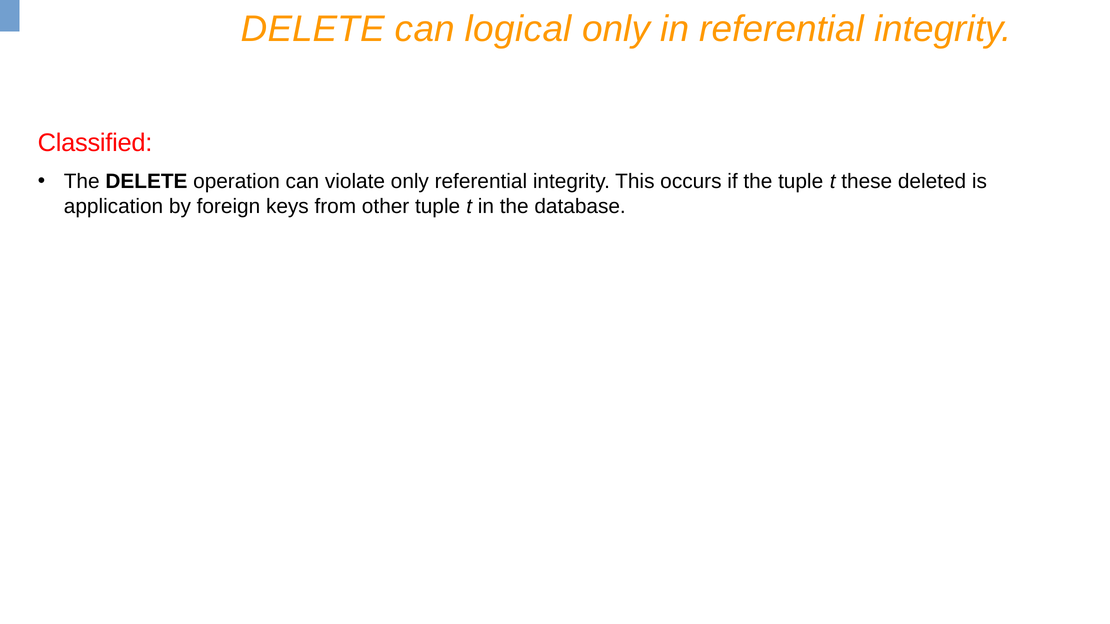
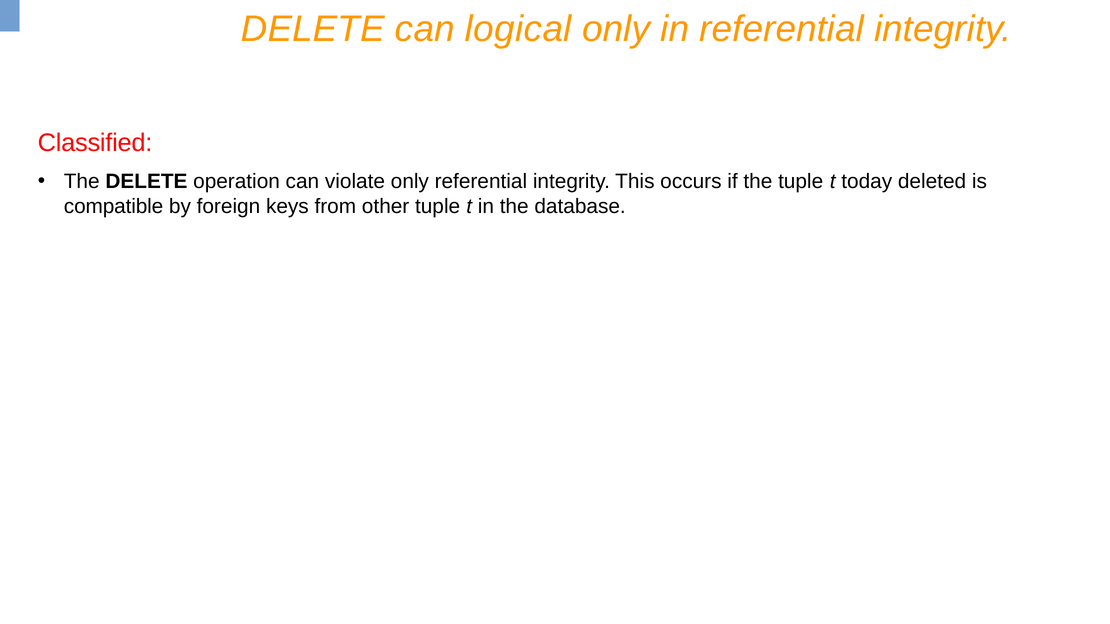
these: these -> today
application: application -> compatible
